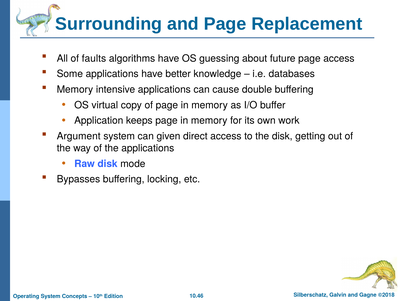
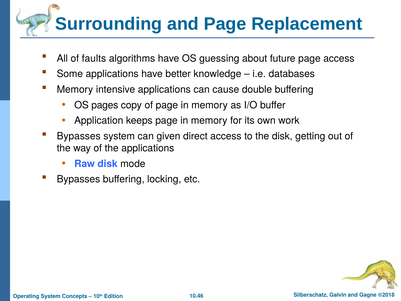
virtual: virtual -> pages
Argument at (79, 136): Argument -> Bypasses
